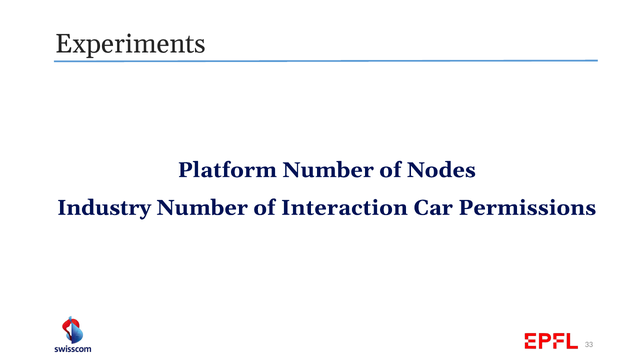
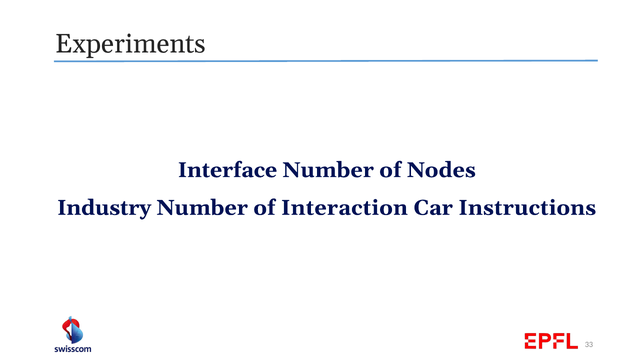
Platform: Platform -> Interface
Permissions: Permissions -> Instructions
